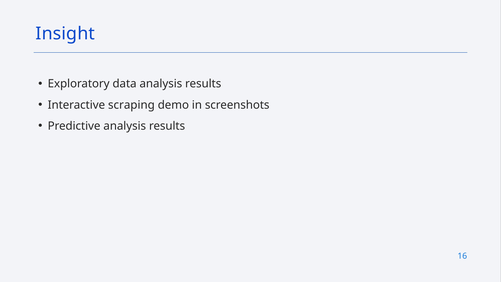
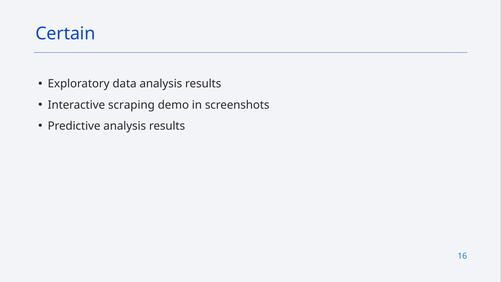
Insight: Insight -> Certain
